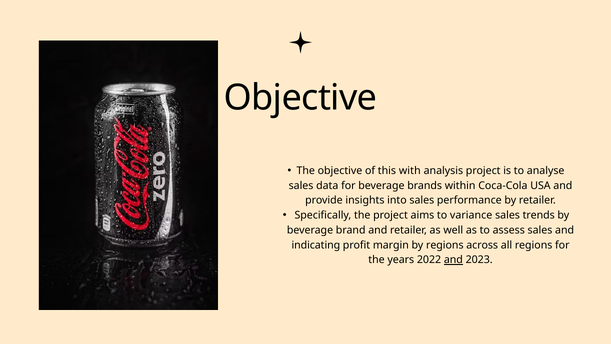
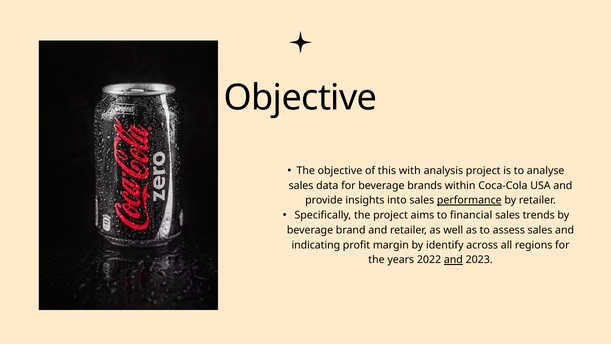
performance underline: none -> present
variance: variance -> financial
by regions: regions -> identify
